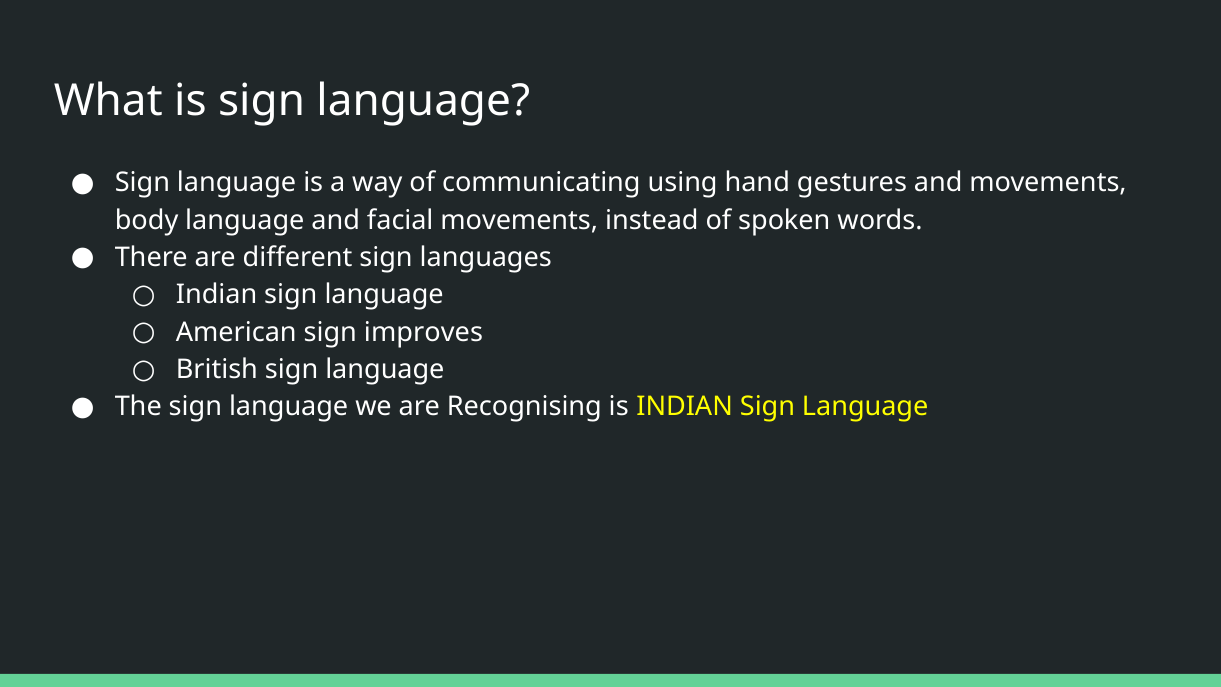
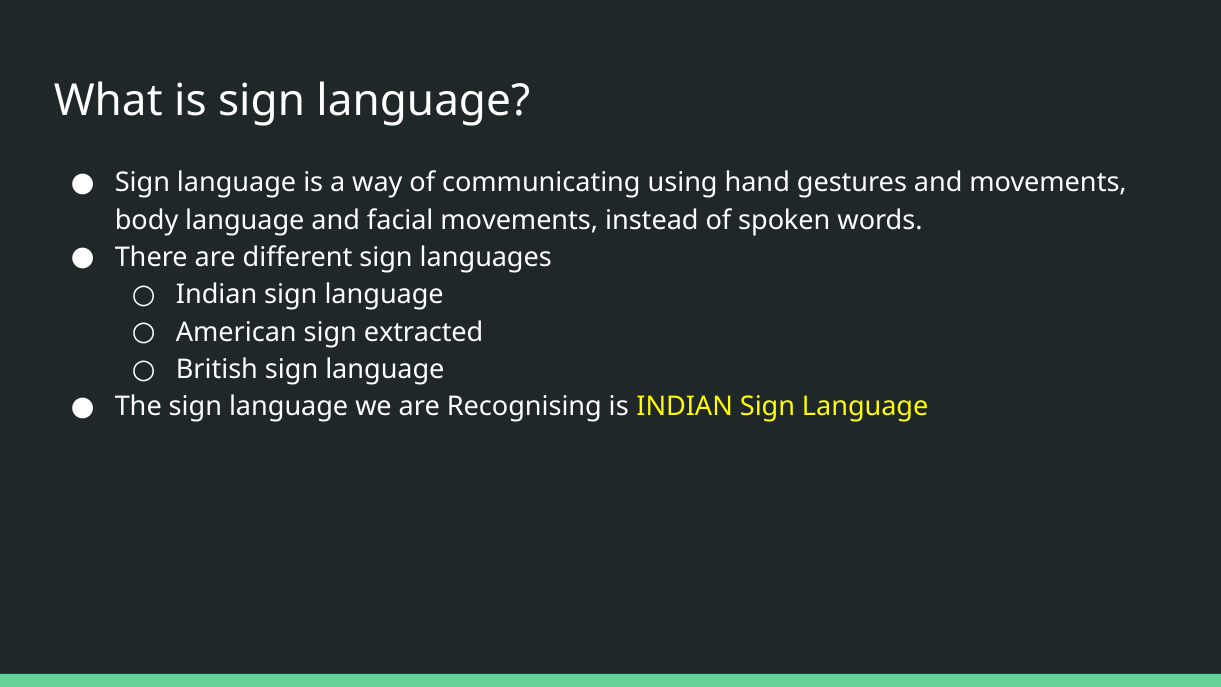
improves: improves -> extracted
